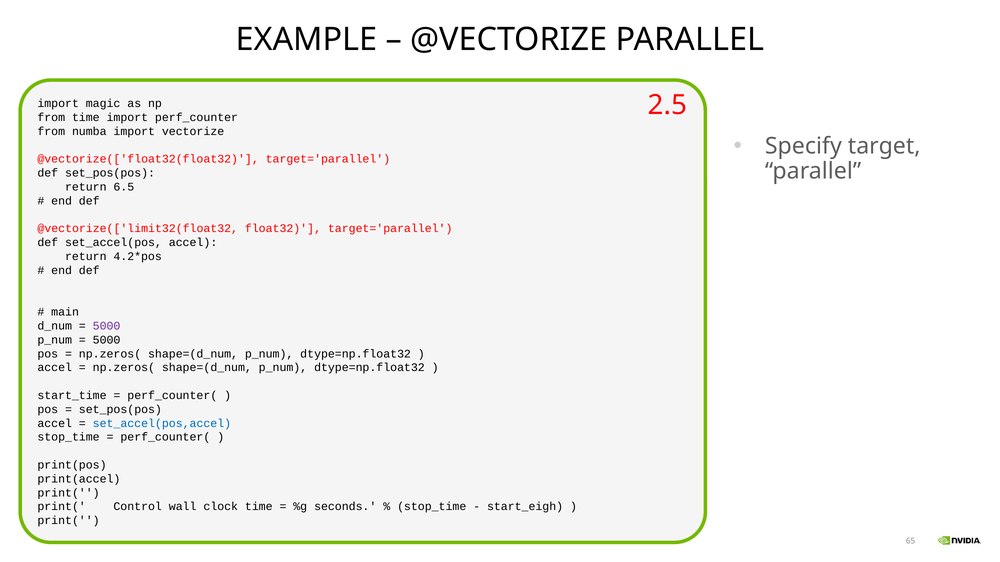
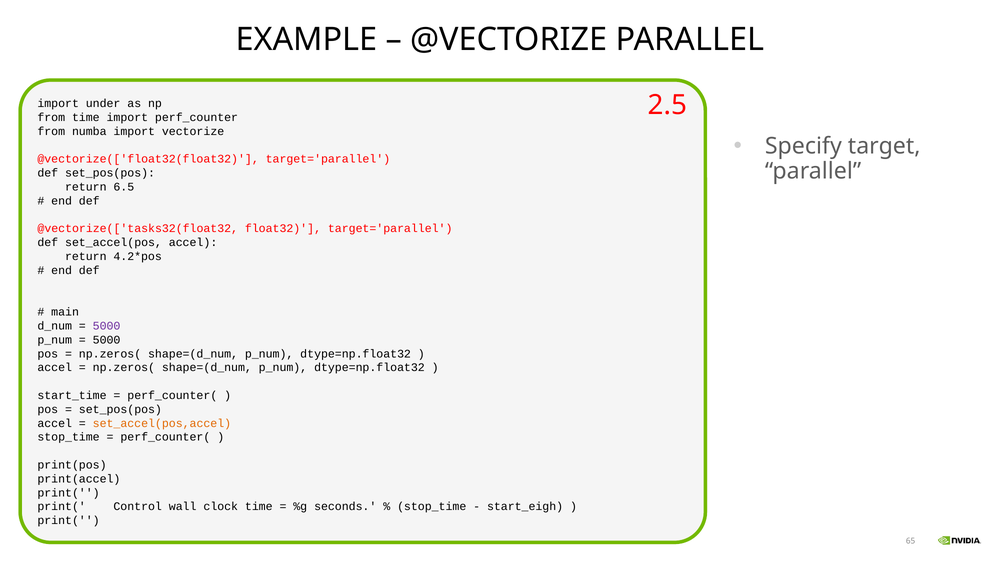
magic: magic -> under
@vectorize(['limit32(float32: @vectorize(['limit32(float32 -> @vectorize(['tasks32(float32
set_accel(pos,accel colour: blue -> orange
